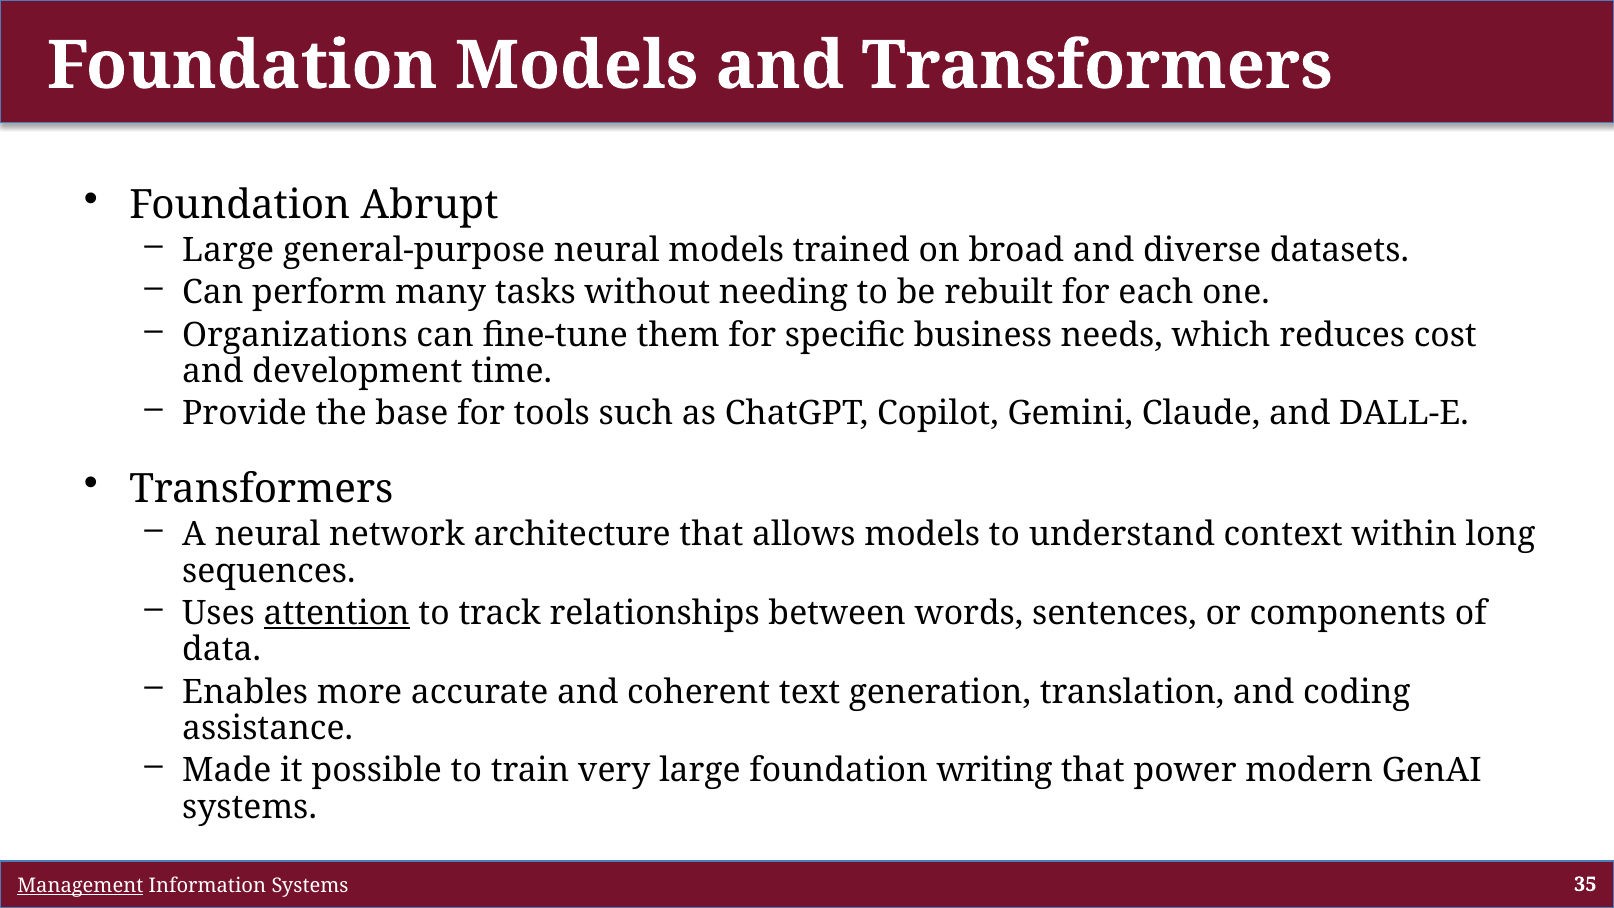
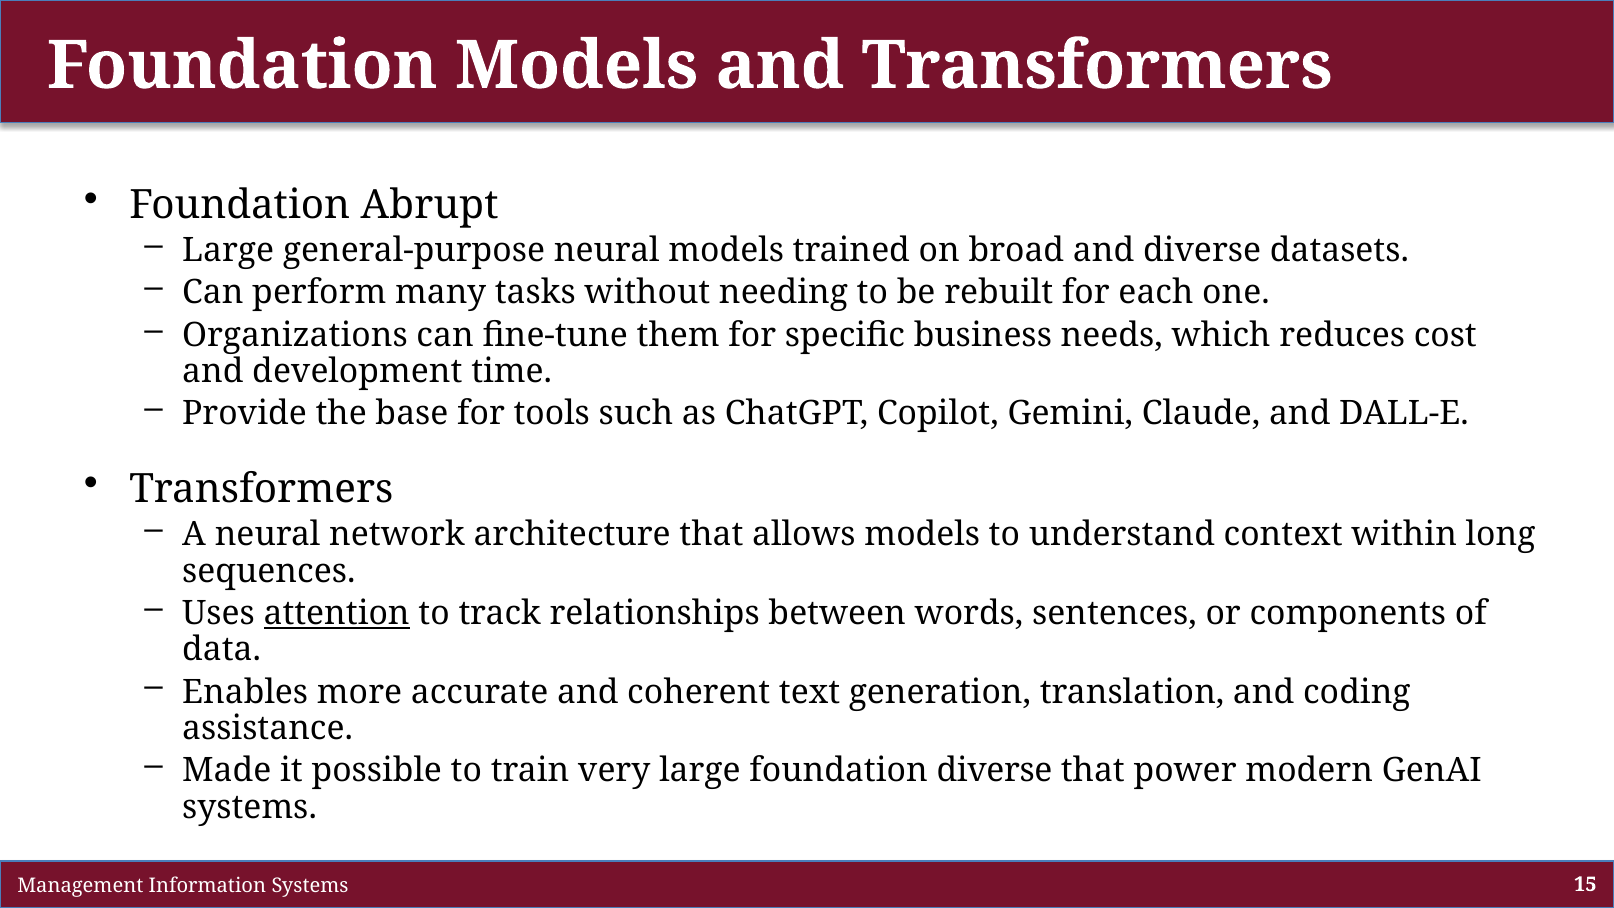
foundation writing: writing -> diverse
Management underline: present -> none
35: 35 -> 15
